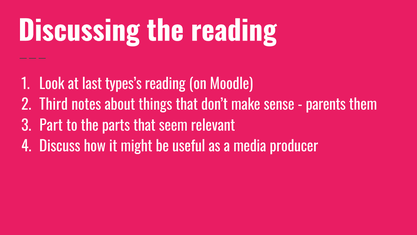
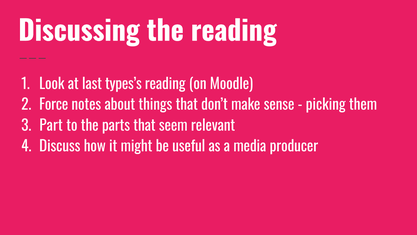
Third: Third -> Force
parents: parents -> picking
